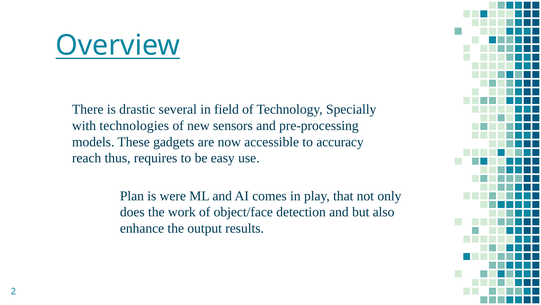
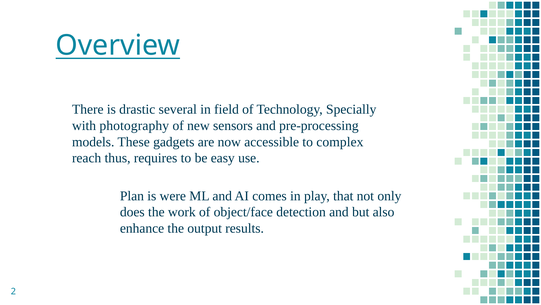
technologies: technologies -> photography
accuracy: accuracy -> complex
